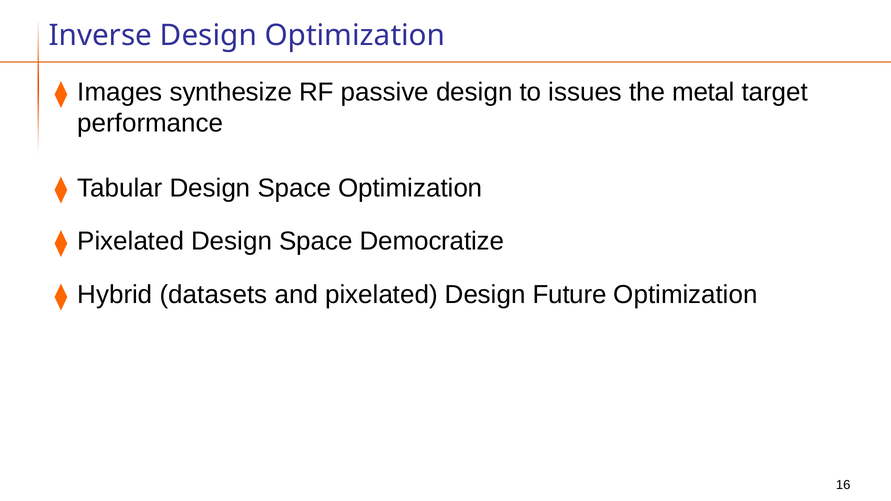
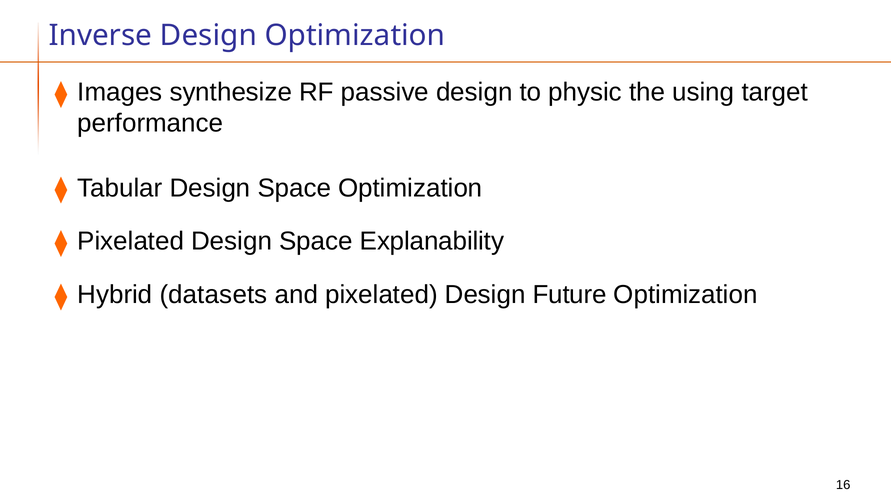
issues: issues -> physic
metal: metal -> using
Democratize: Democratize -> Explanability
